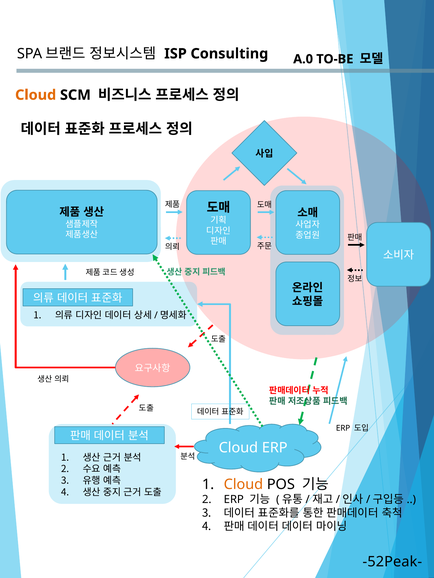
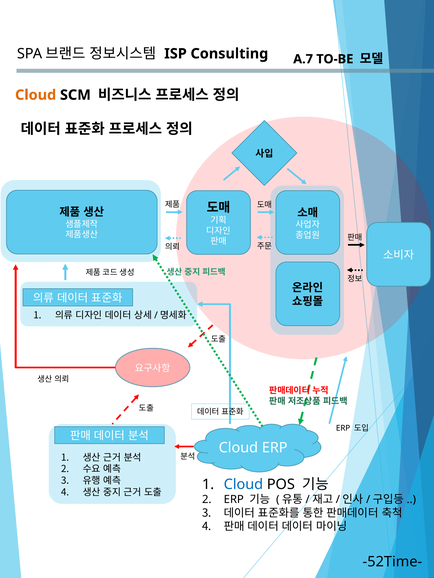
A.0: A.0 -> A.7
Cloud at (243, 485) colour: orange -> blue
-52Peak-: -52Peak- -> -52Time-
